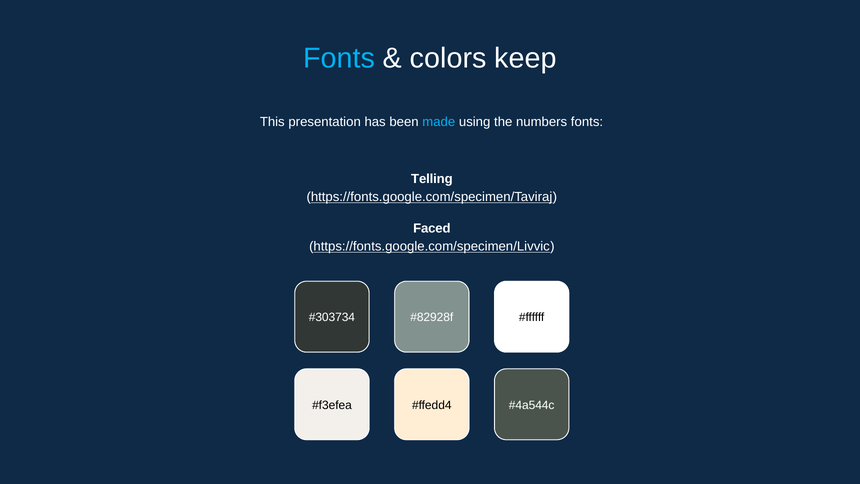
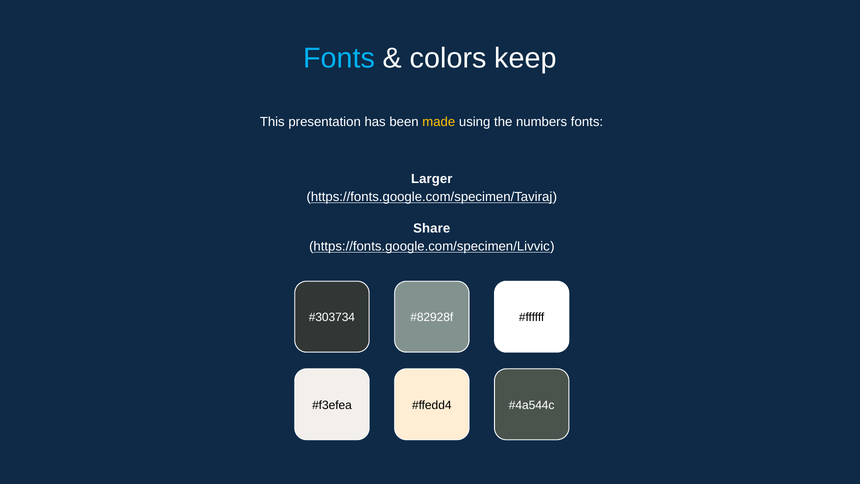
made colour: light blue -> yellow
Telling: Telling -> Larger
Faced: Faced -> Share
